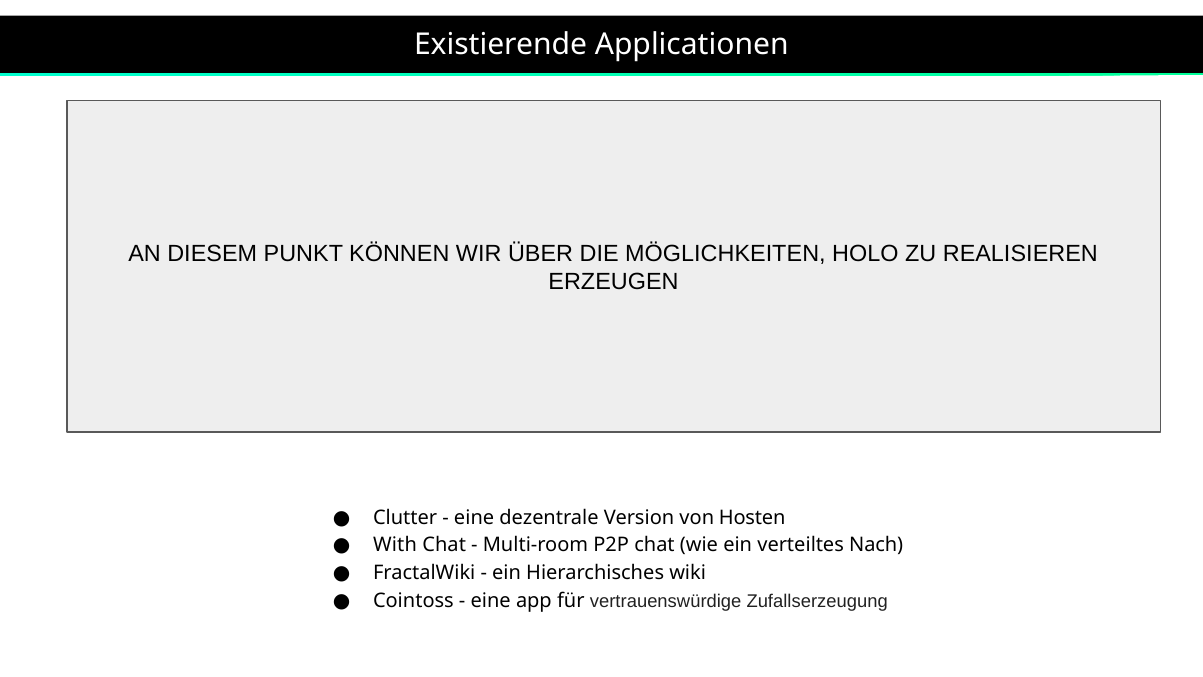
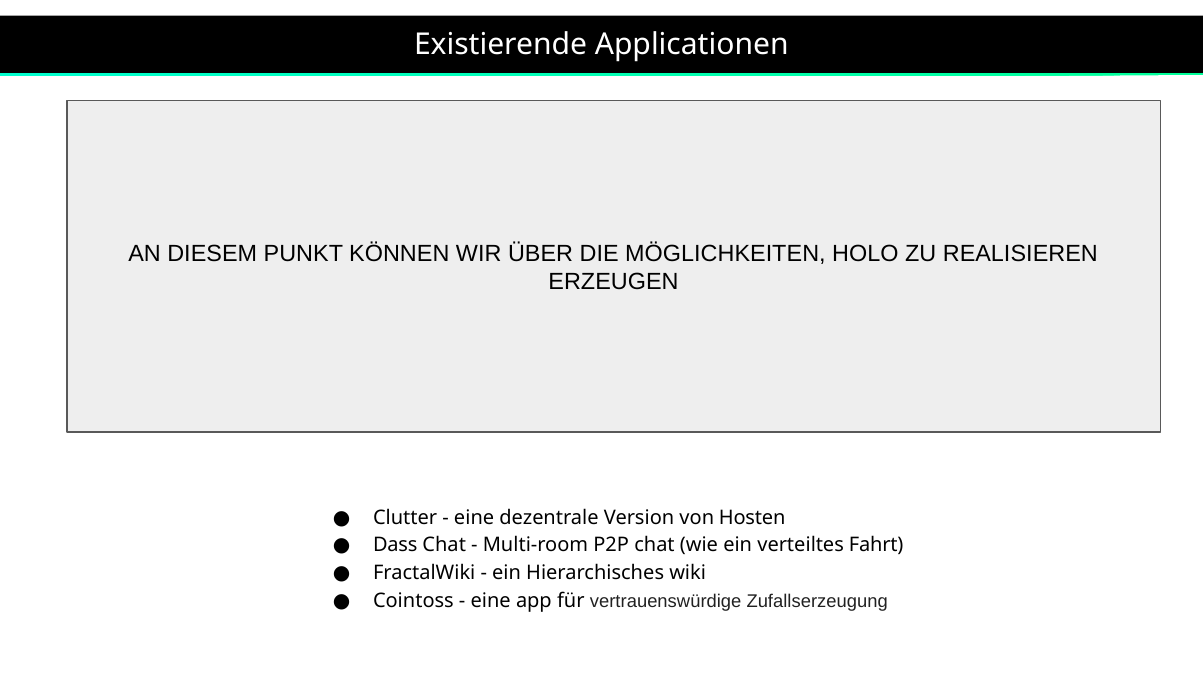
With: With -> Dass
Nach: Nach -> Fahrt
